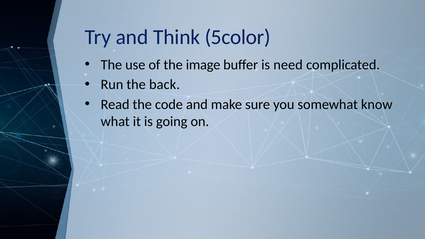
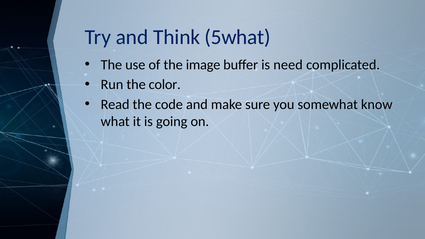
5color: 5color -> 5what
back: back -> color
